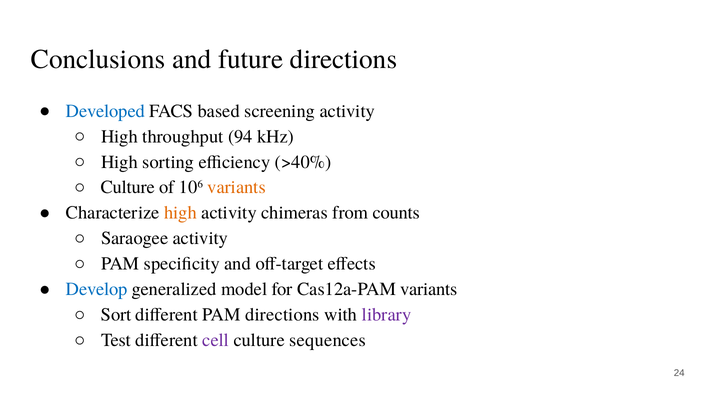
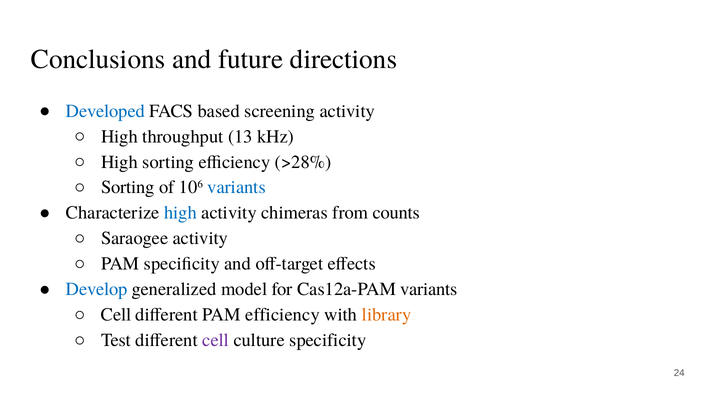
94: 94 -> 13
>40%: >40% -> >28%
Culture at (128, 188): Culture -> Sorting
variants at (237, 188) colour: orange -> blue
high at (181, 213) colour: orange -> blue
Sort at (116, 315): Sort -> Cell
PAM directions: directions -> efficiency
library colour: purple -> orange
culture sequences: sequences -> specificity
